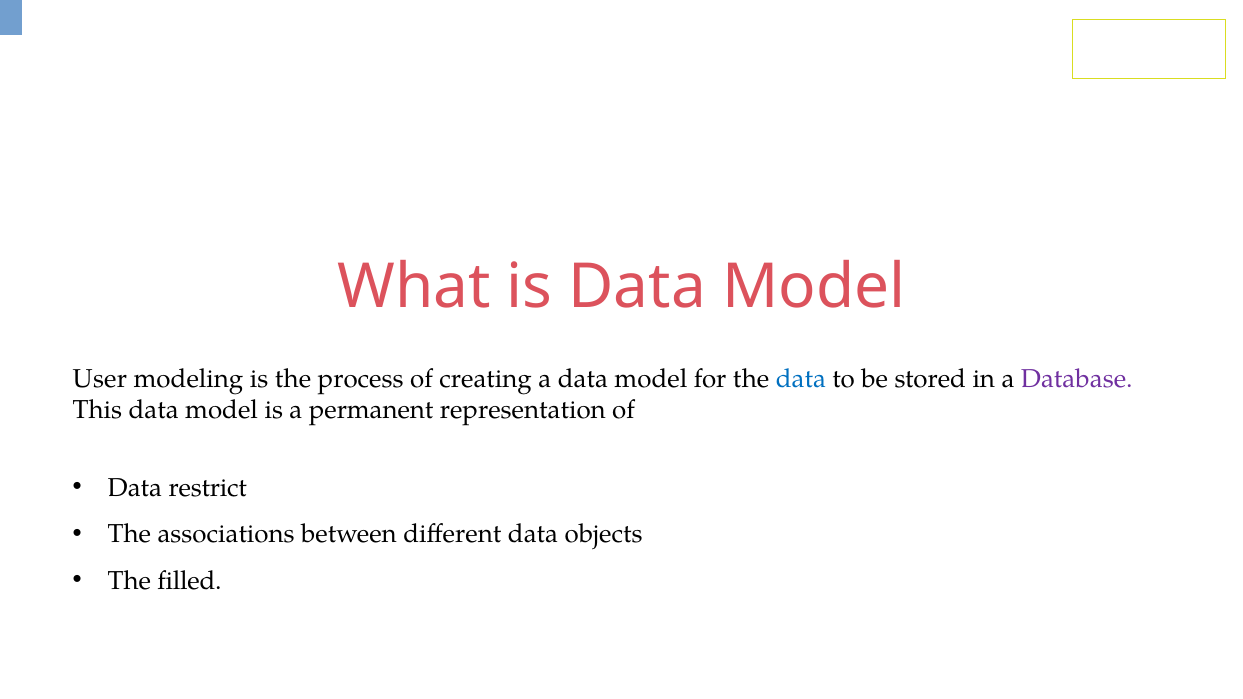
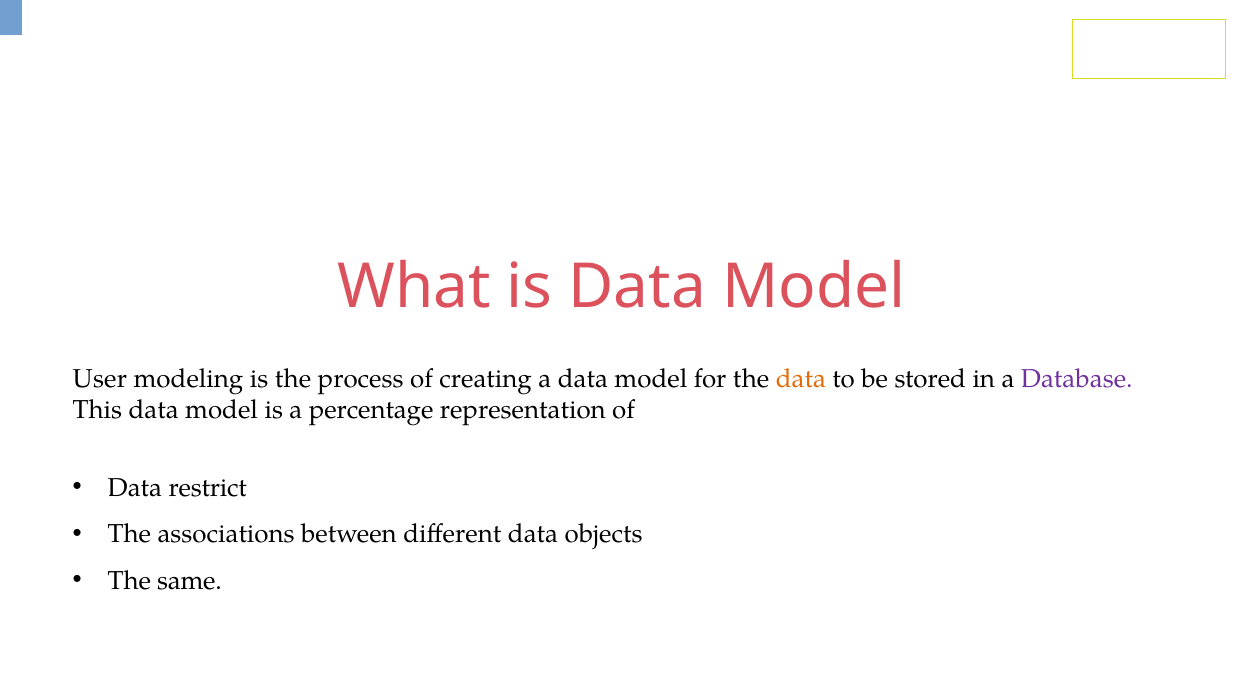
data at (801, 379) colour: blue -> orange
permanent: permanent -> percentage
filled: filled -> same
